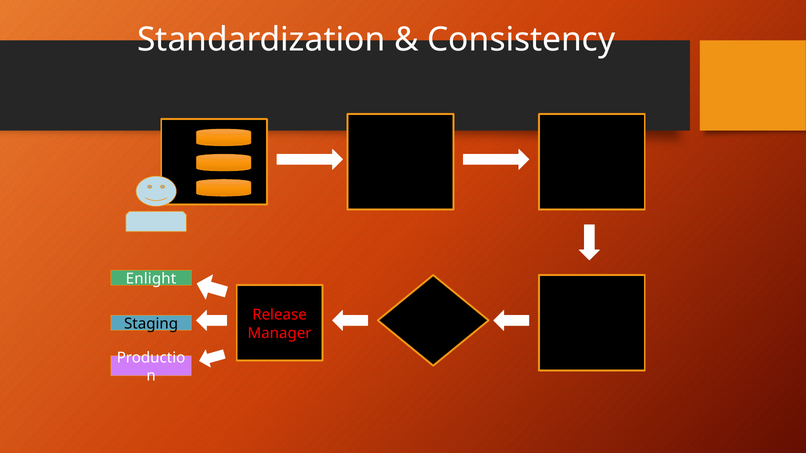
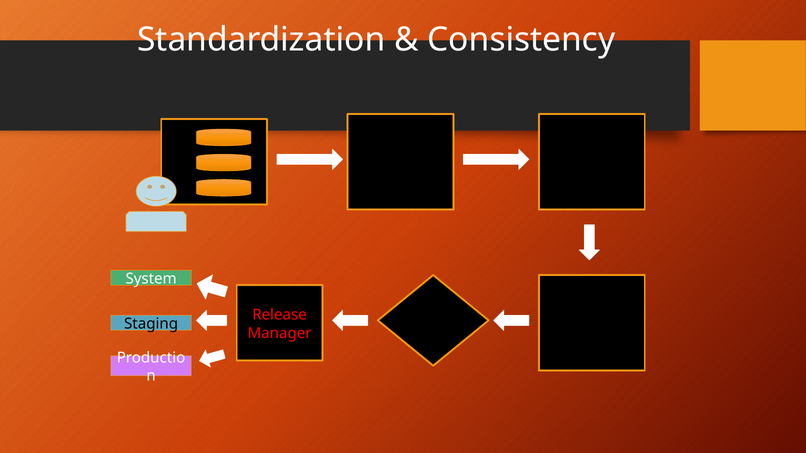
Enlight at (151, 279): Enlight -> System
